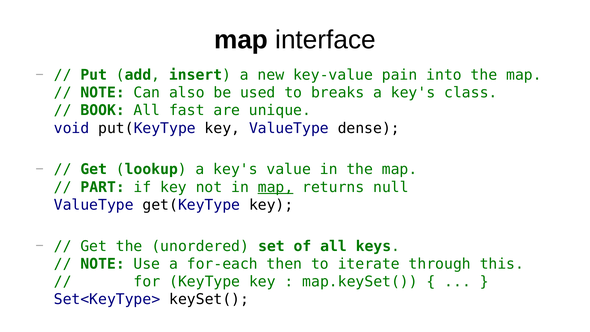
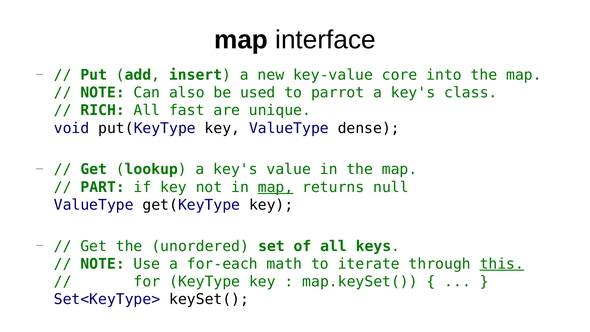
pain: pain -> core
breaks: breaks -> parrot
BOOK: BOOK -> RICH
then: then -> math
this underline: none -> present
